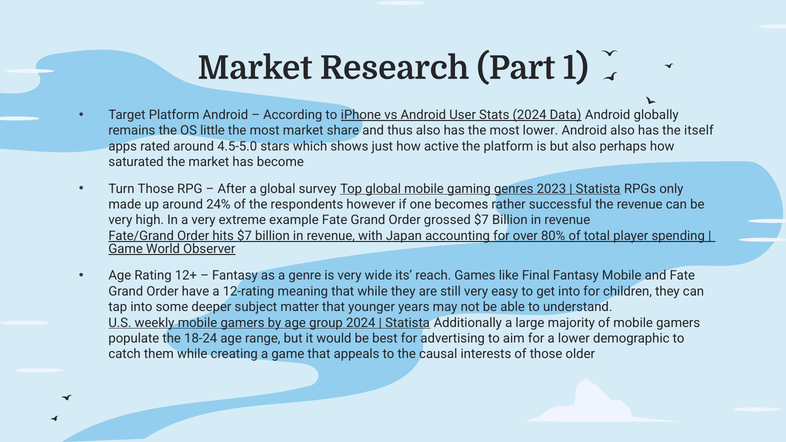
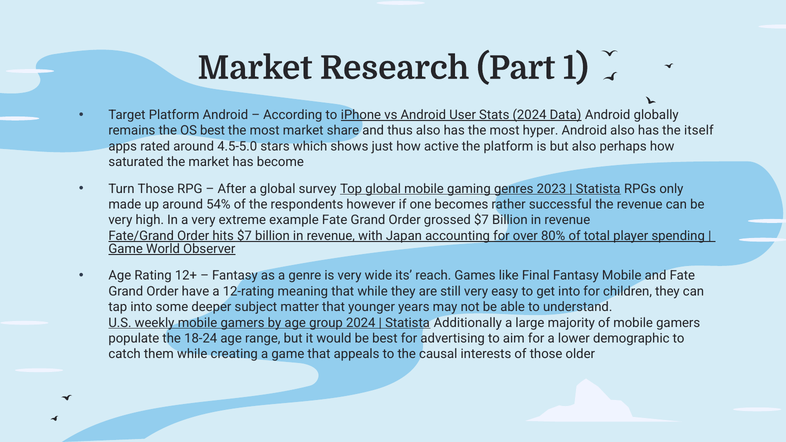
OS little: little -> best
most lower: lower -> hyper
24%: 24% -> 54%
